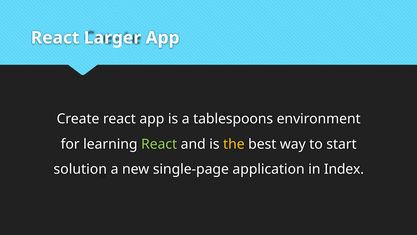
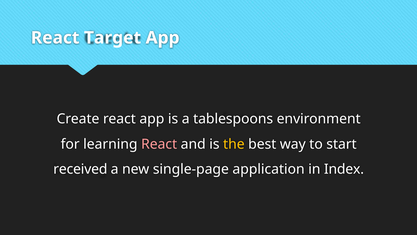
Larger: Larger -> Target
React at (159, 144) colour: light green -> pink
solution: solution -> received
